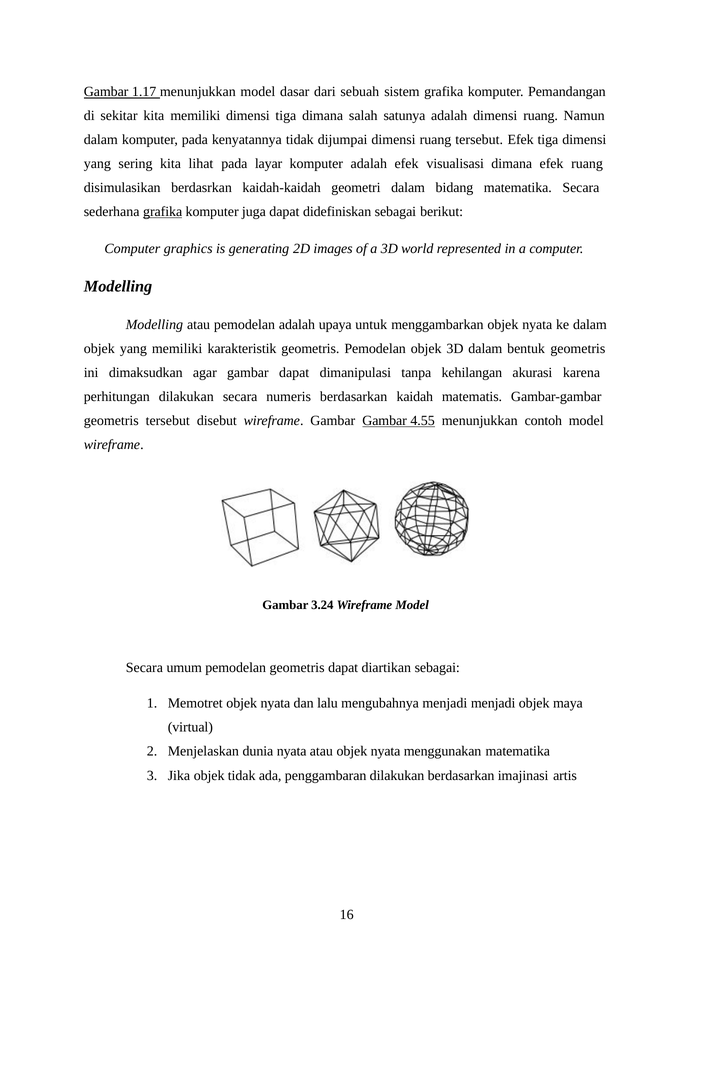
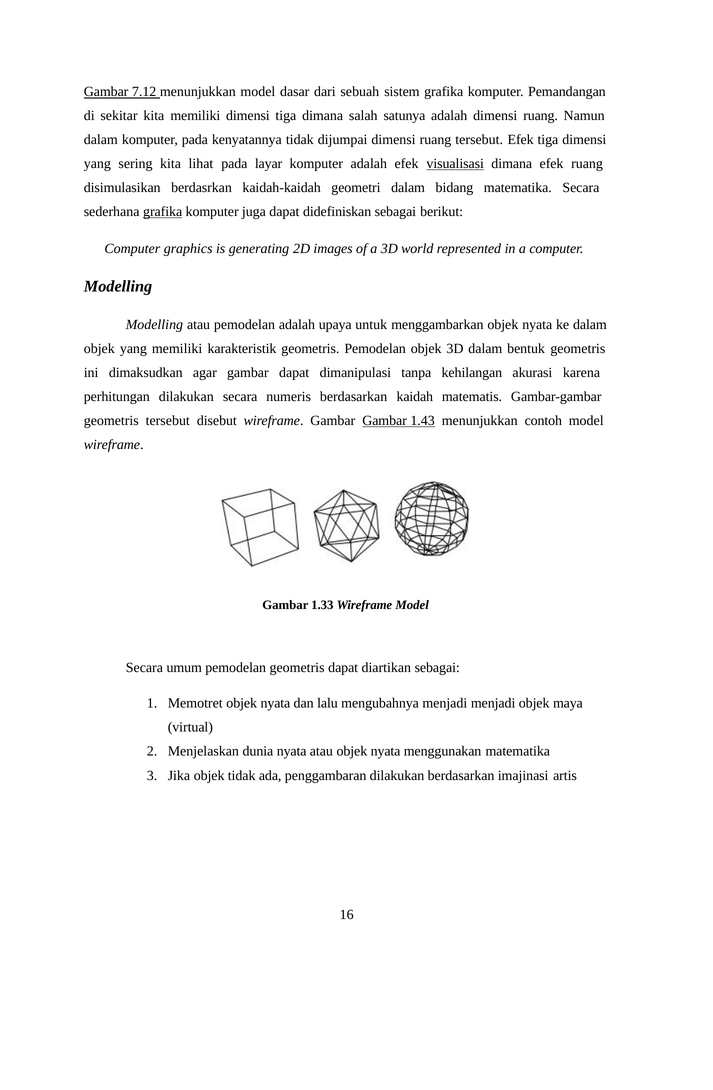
1.17: 1.17 -> 7.12
visualisasi underline: none -> present
4.55: 4.55 -> 1.43
3.24: 3.24 -> 1.33
